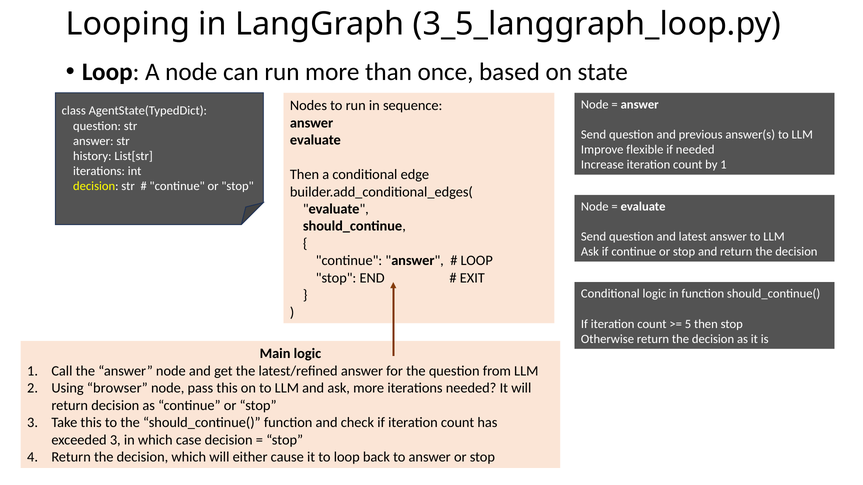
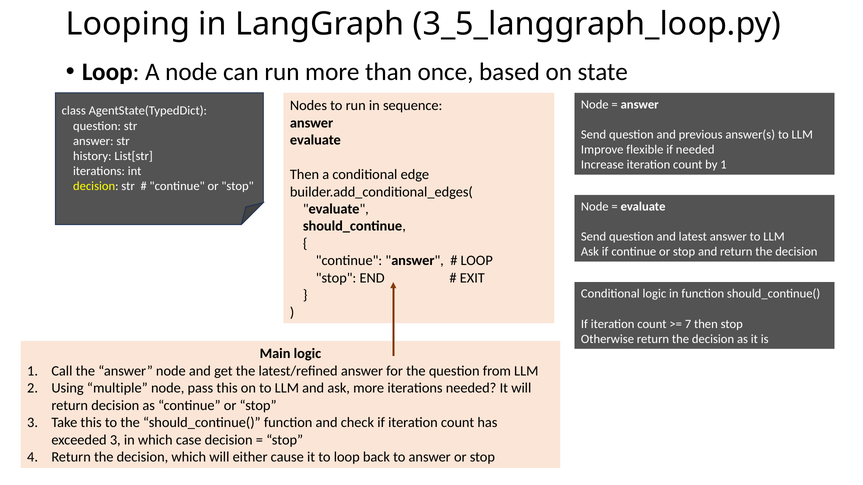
5: 5 -> 7
browser: browser -> multiple
